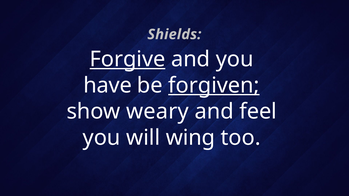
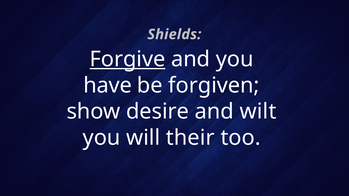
forgiven underline: present -> none
weary: weary -> desire
feel: feel -> wilt
wing: wing -> their
